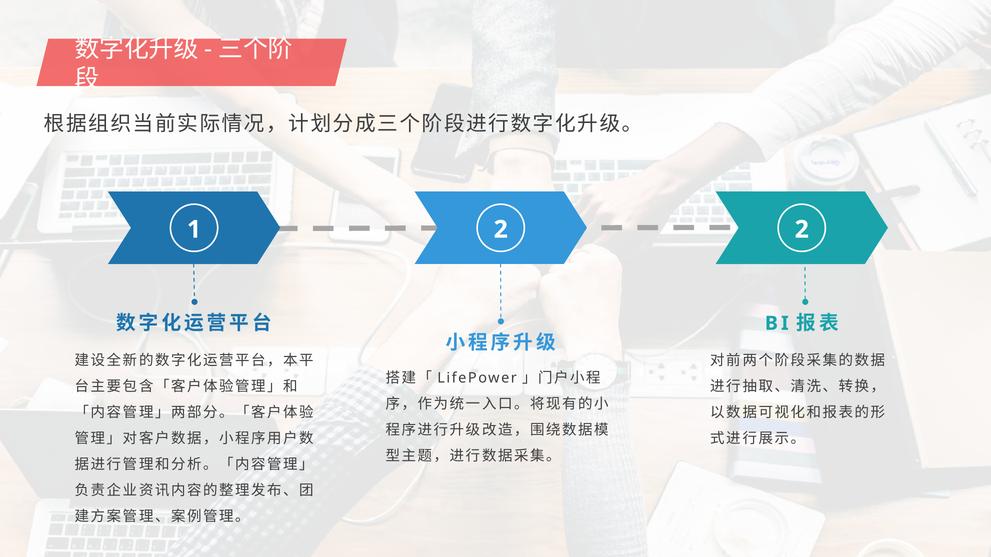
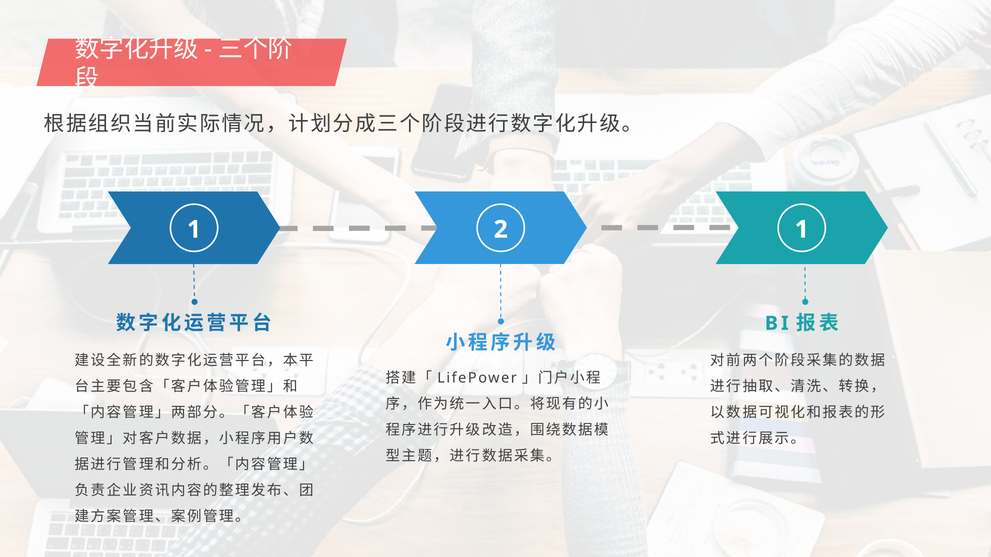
2 2: 2 -> 1
